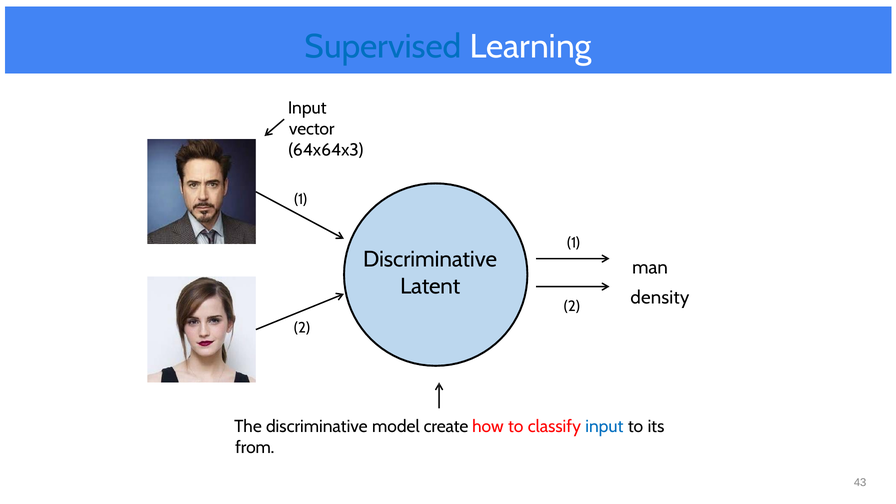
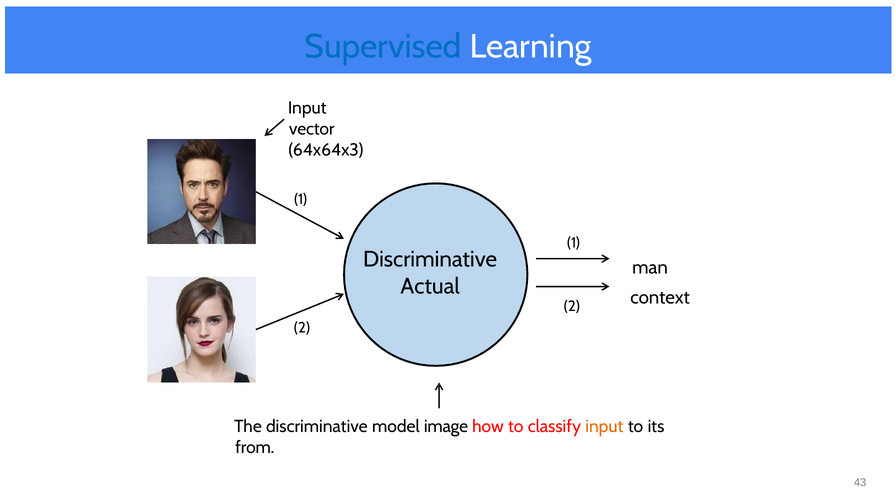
Latent: Latent -> Actual
density: density -> context
create: create -> image
input at (604, 427) colour: blue -> orange
